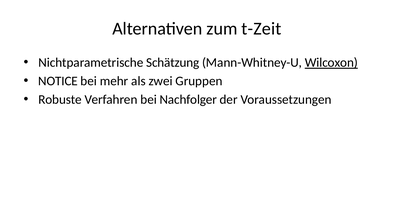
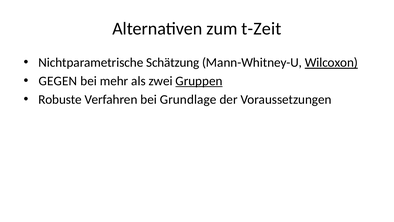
NOTICE: NOTICE -> GEGEN
Gruppen underline: none -> present
Nachfolger: Nachfolger -> Grundlage
